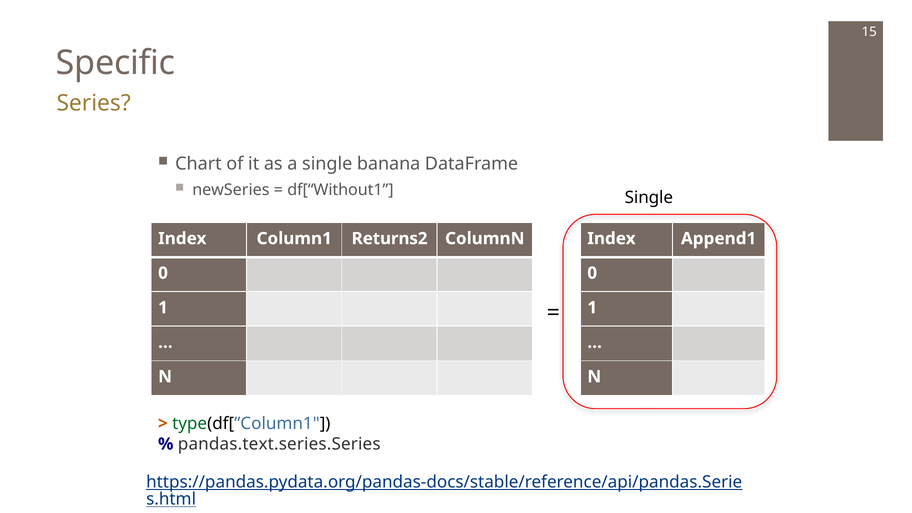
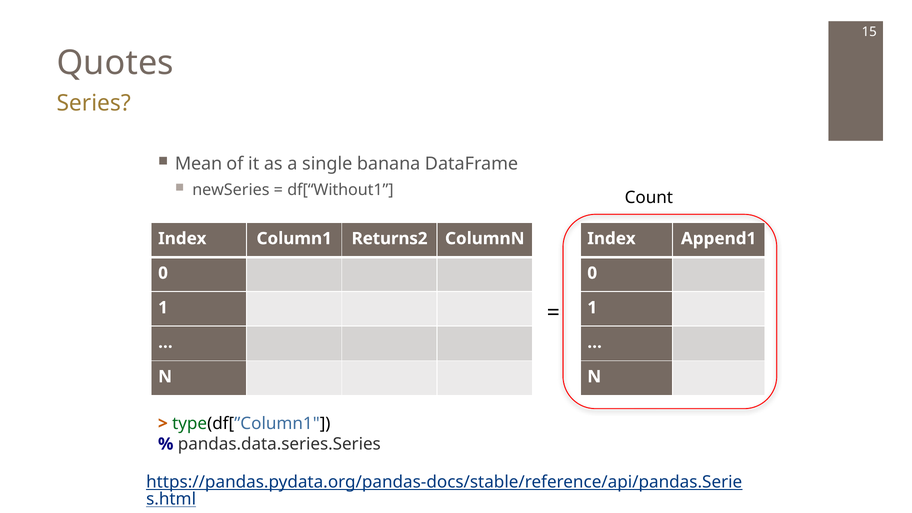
Specific: Specific -> Quotes
Chart: Chart -> Mean
Single at (649, 197): Single -> Count
pandas.text.series.Series: pandas.text.series.Series -> pandas.data.series.Series
